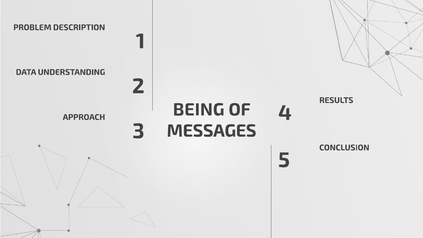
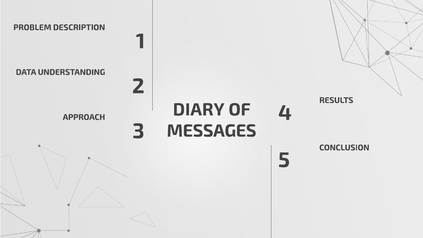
BEING: BEING -> DIARY
